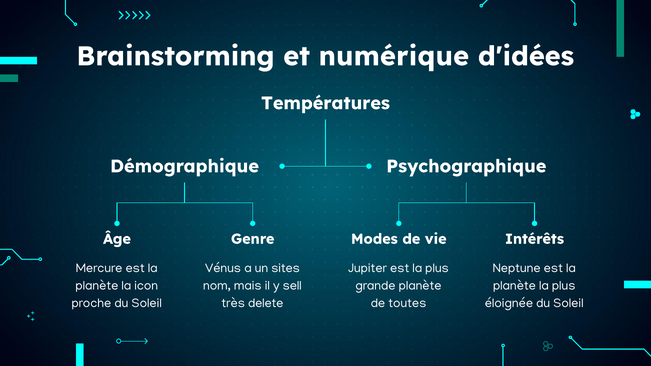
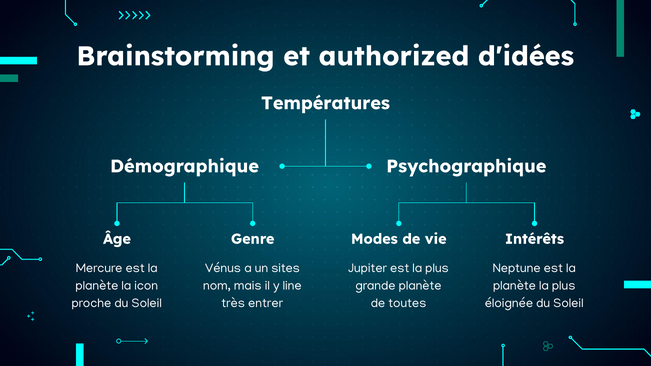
numérique: numérique -> authorized
sell: sell -> line
delete: delete -> entrer
